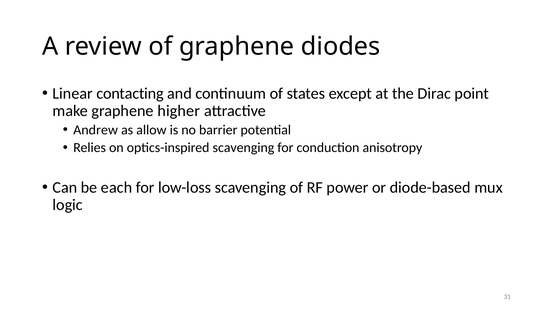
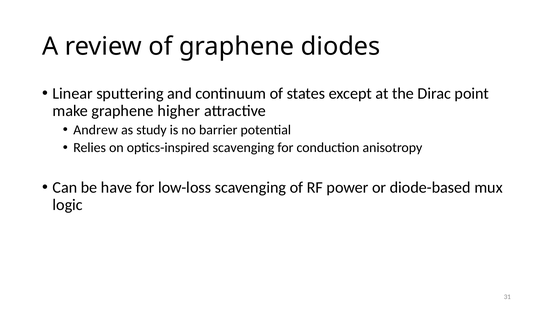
contacting: contacting -> sputtering
allow: allow -> study
each: each -> have
